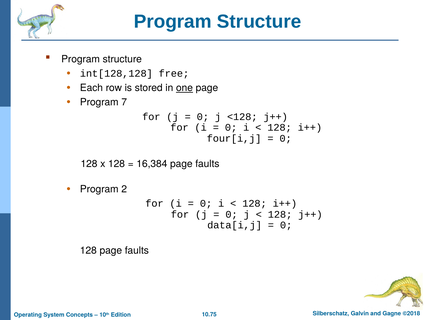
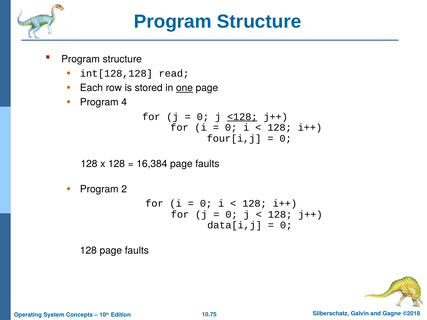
free: free -> read
7: 7 -> 4
<128 underline: none -> present
